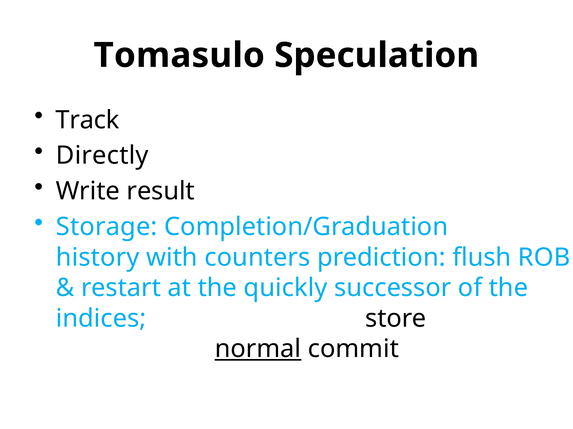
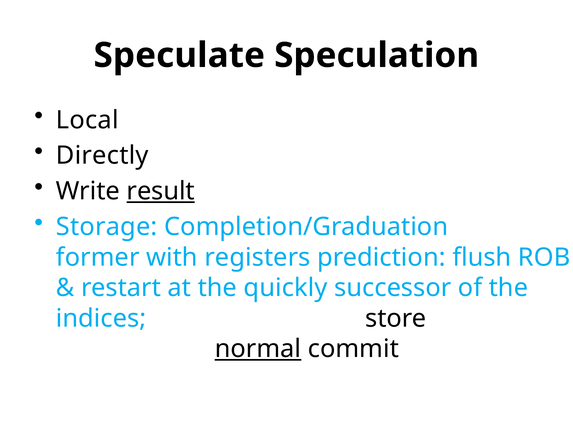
Tomasulo: Tomasulo -> Speculate
Track: Track -> Local
result underline: none -> present
history: history -> former
counters: counters -> registers
